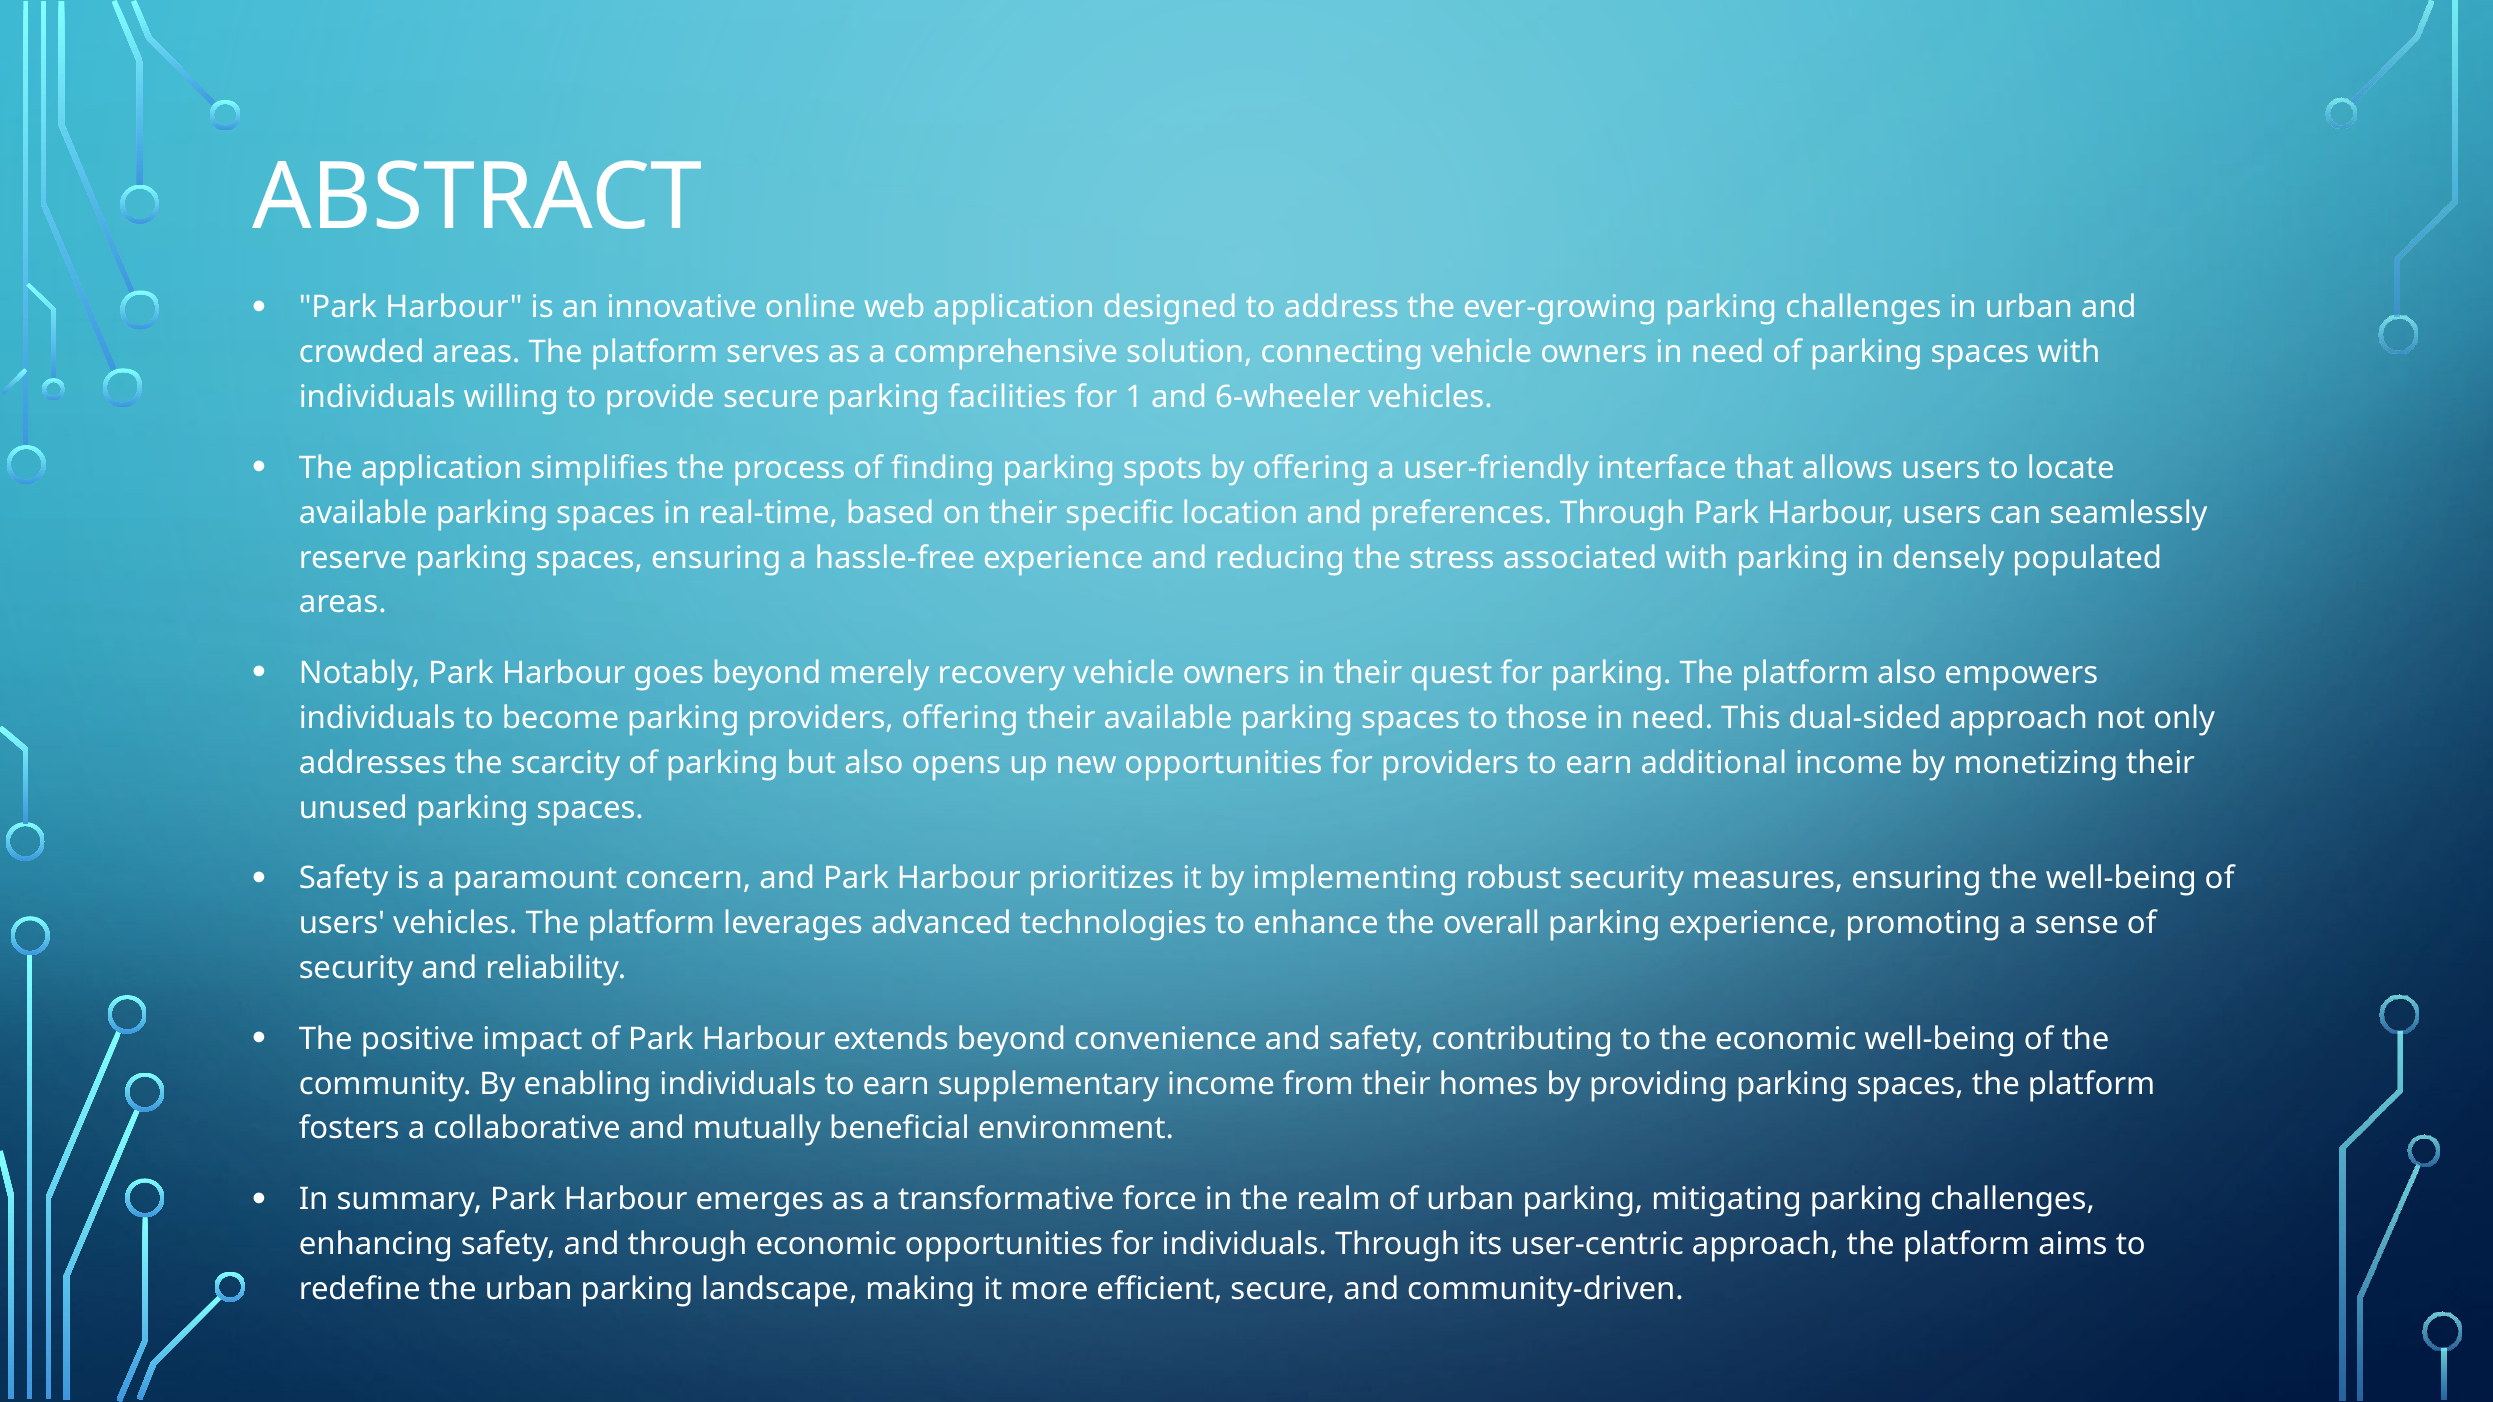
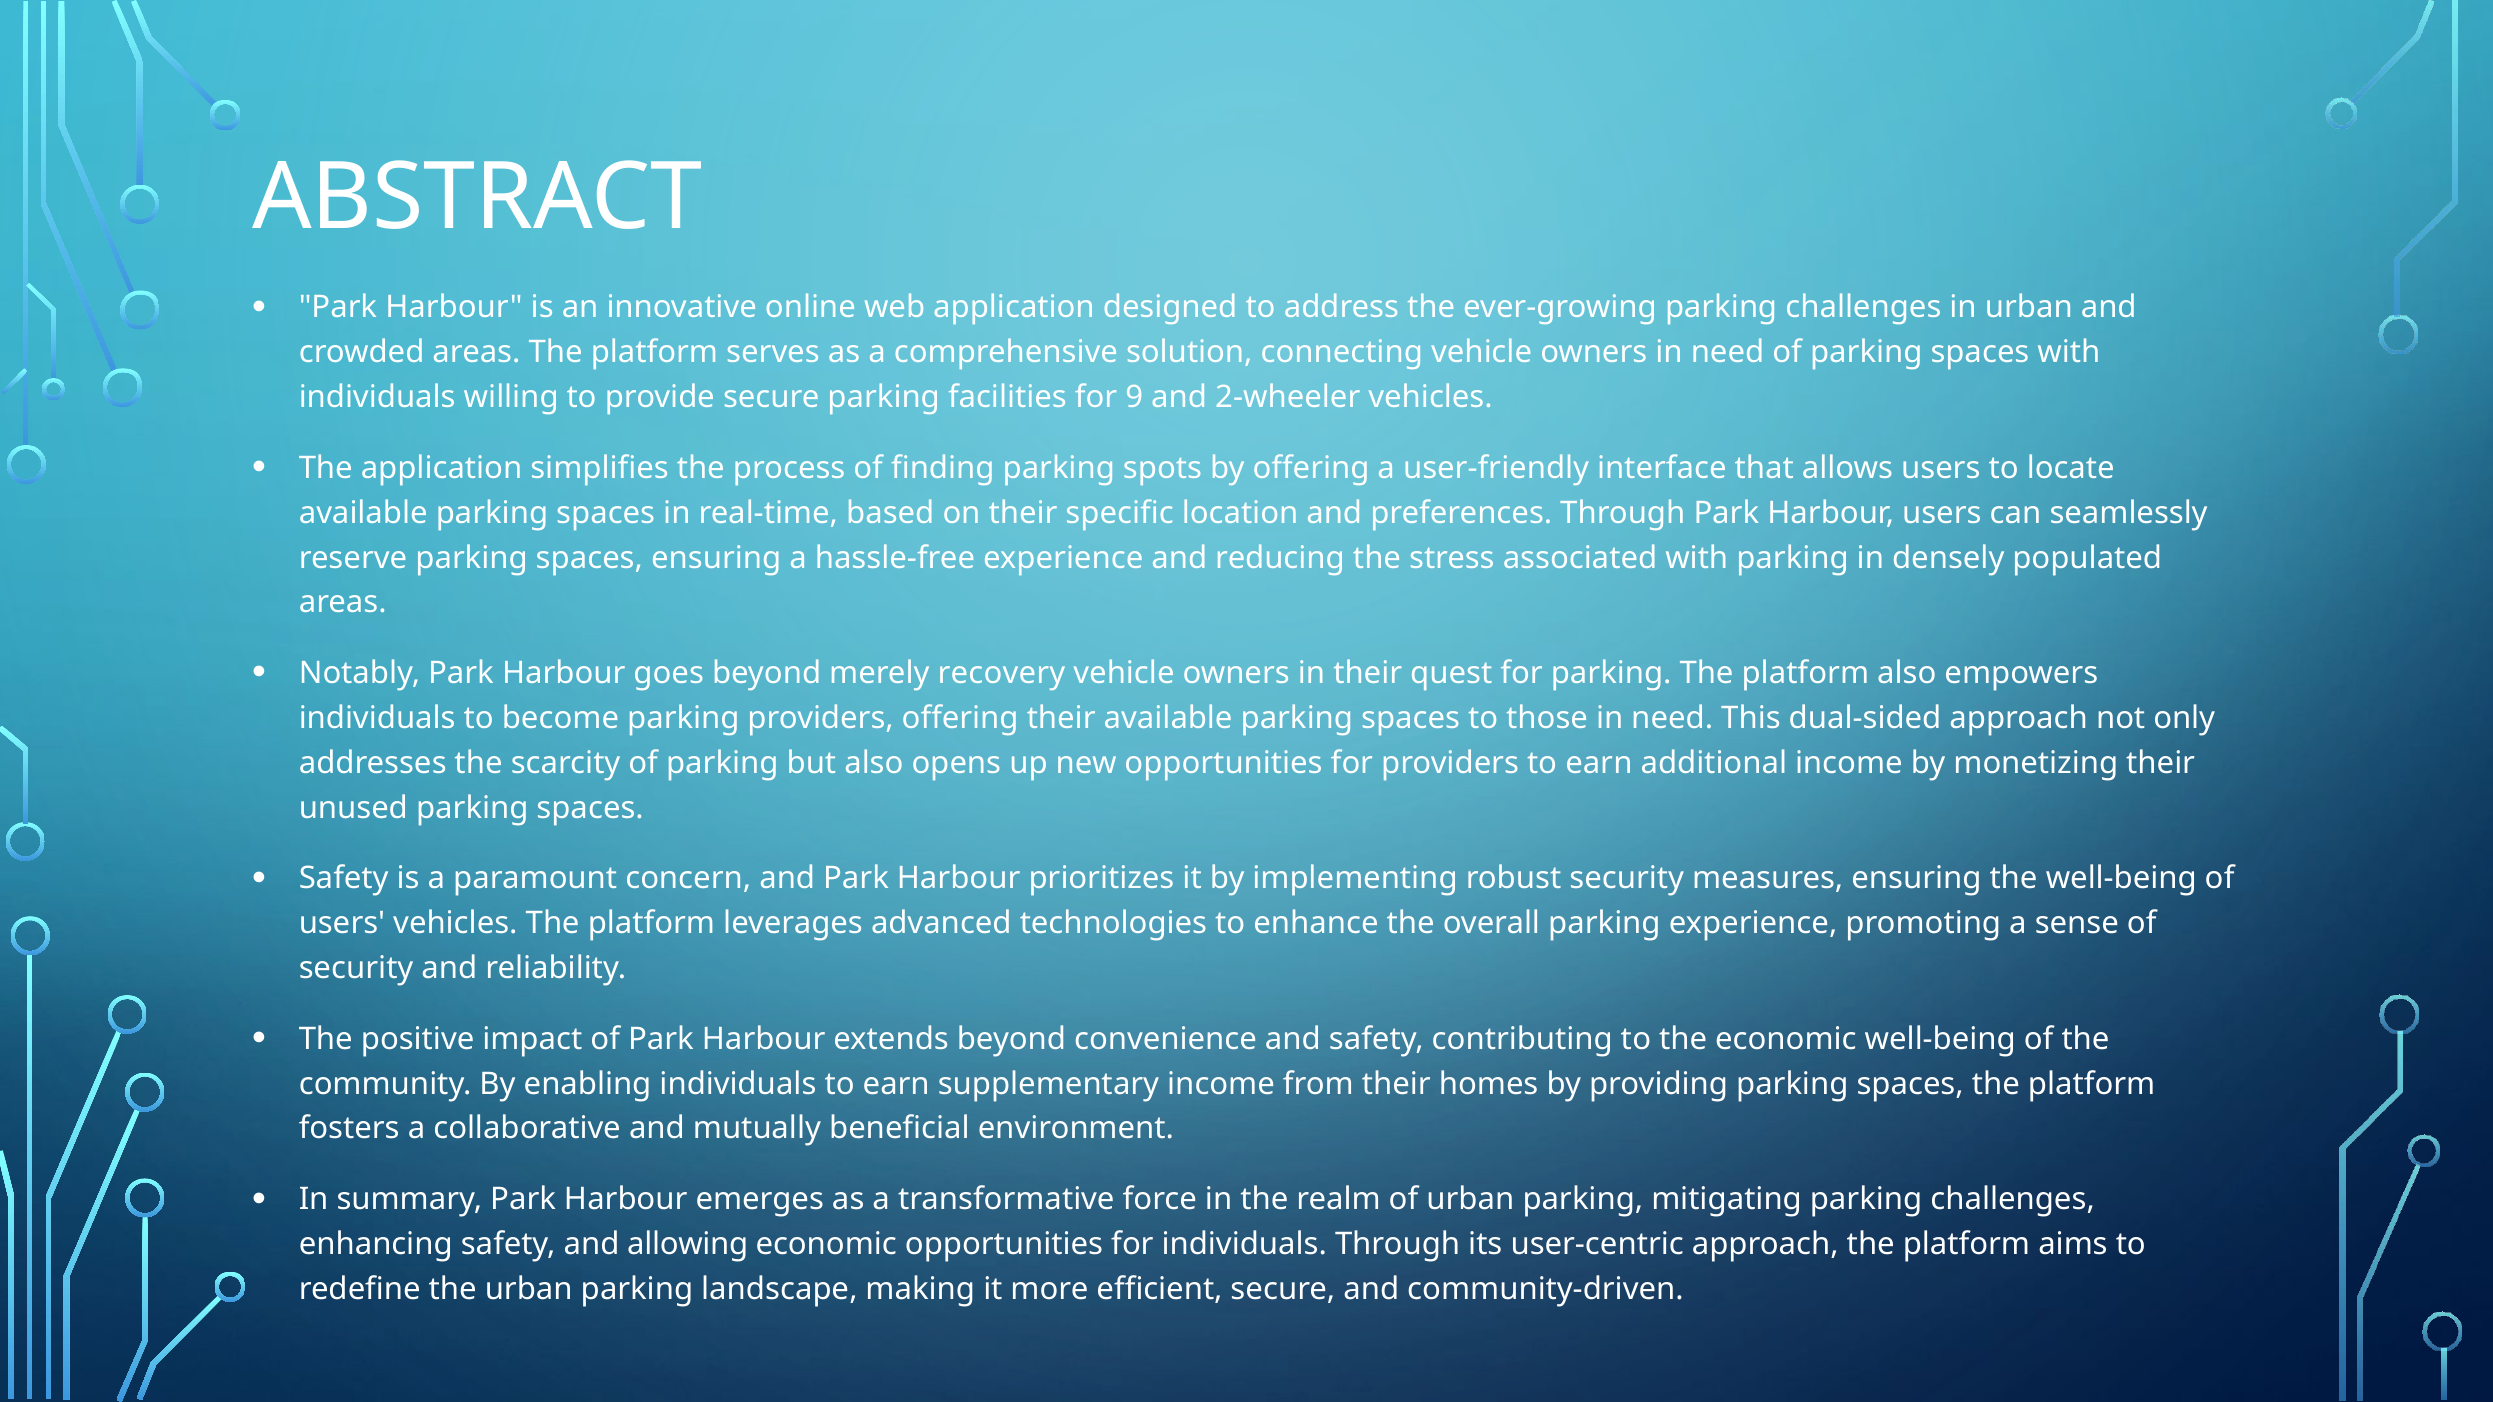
1: 1 -> 9
6-wheeler: 6-wheeler -> 2-wheeler
and through: through -> allowing
